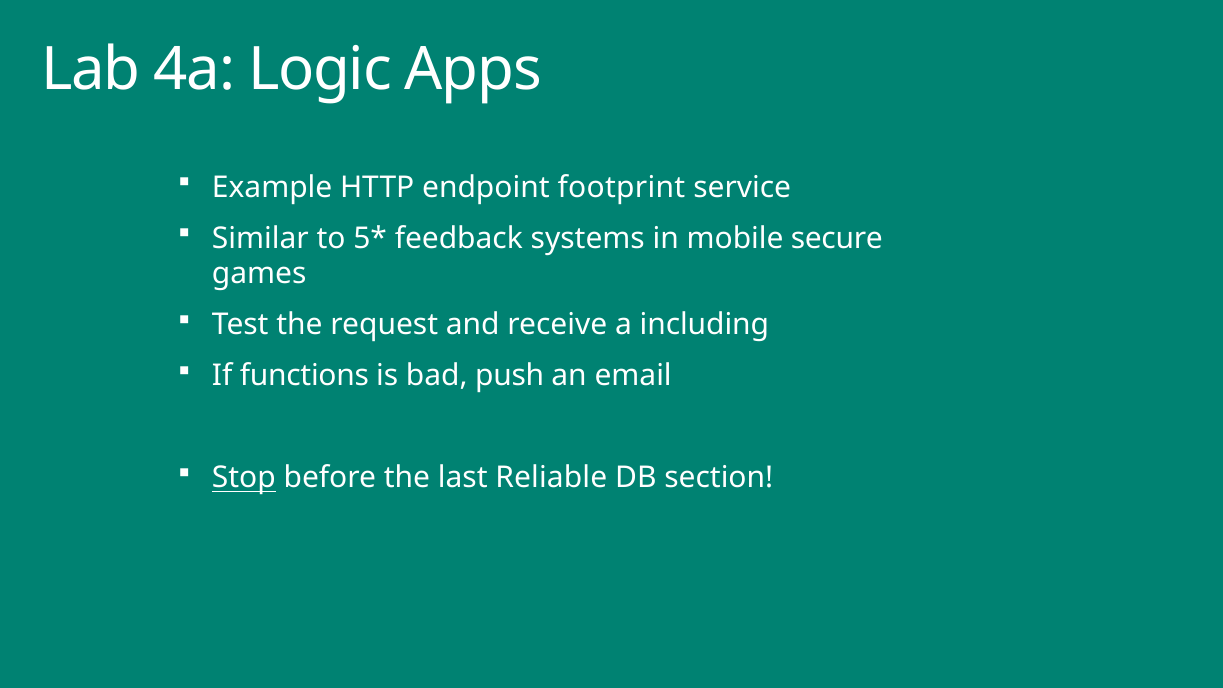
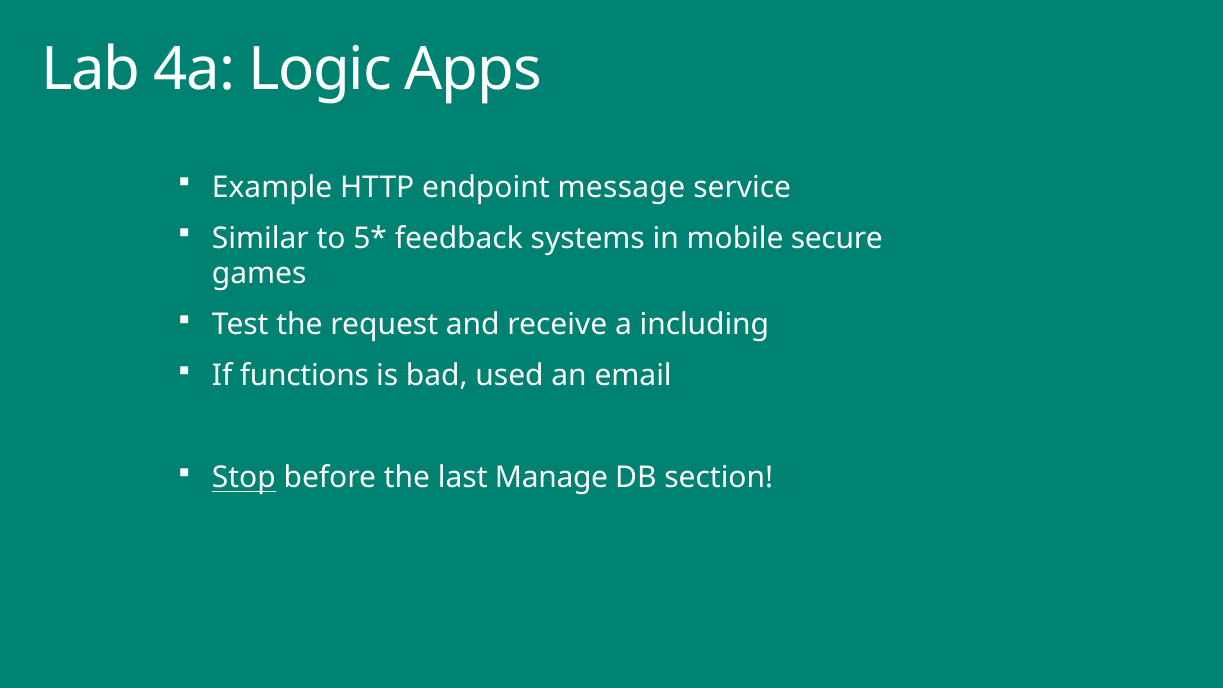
footprint: footprint -> message
push: push -> used
Reliable: Reliable -> Manage
